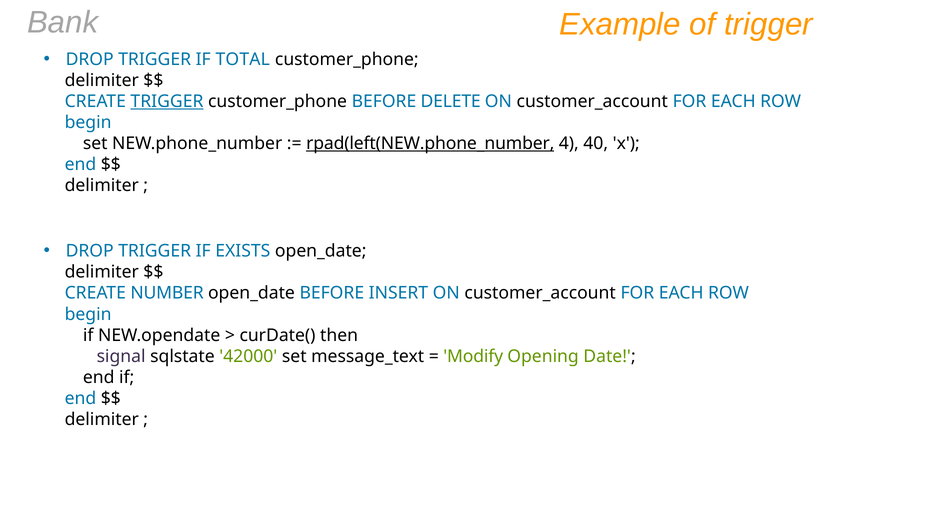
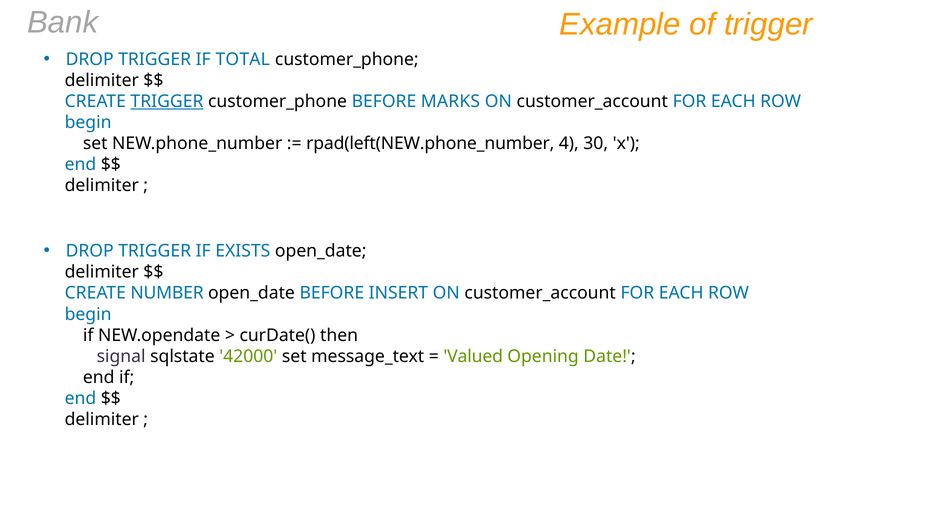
DELETE: DELETE -> MARKS
rpad(left(NEW.phone_number underline: present -> none
40: 40 -> 30
Modify: Modify -> Valued
